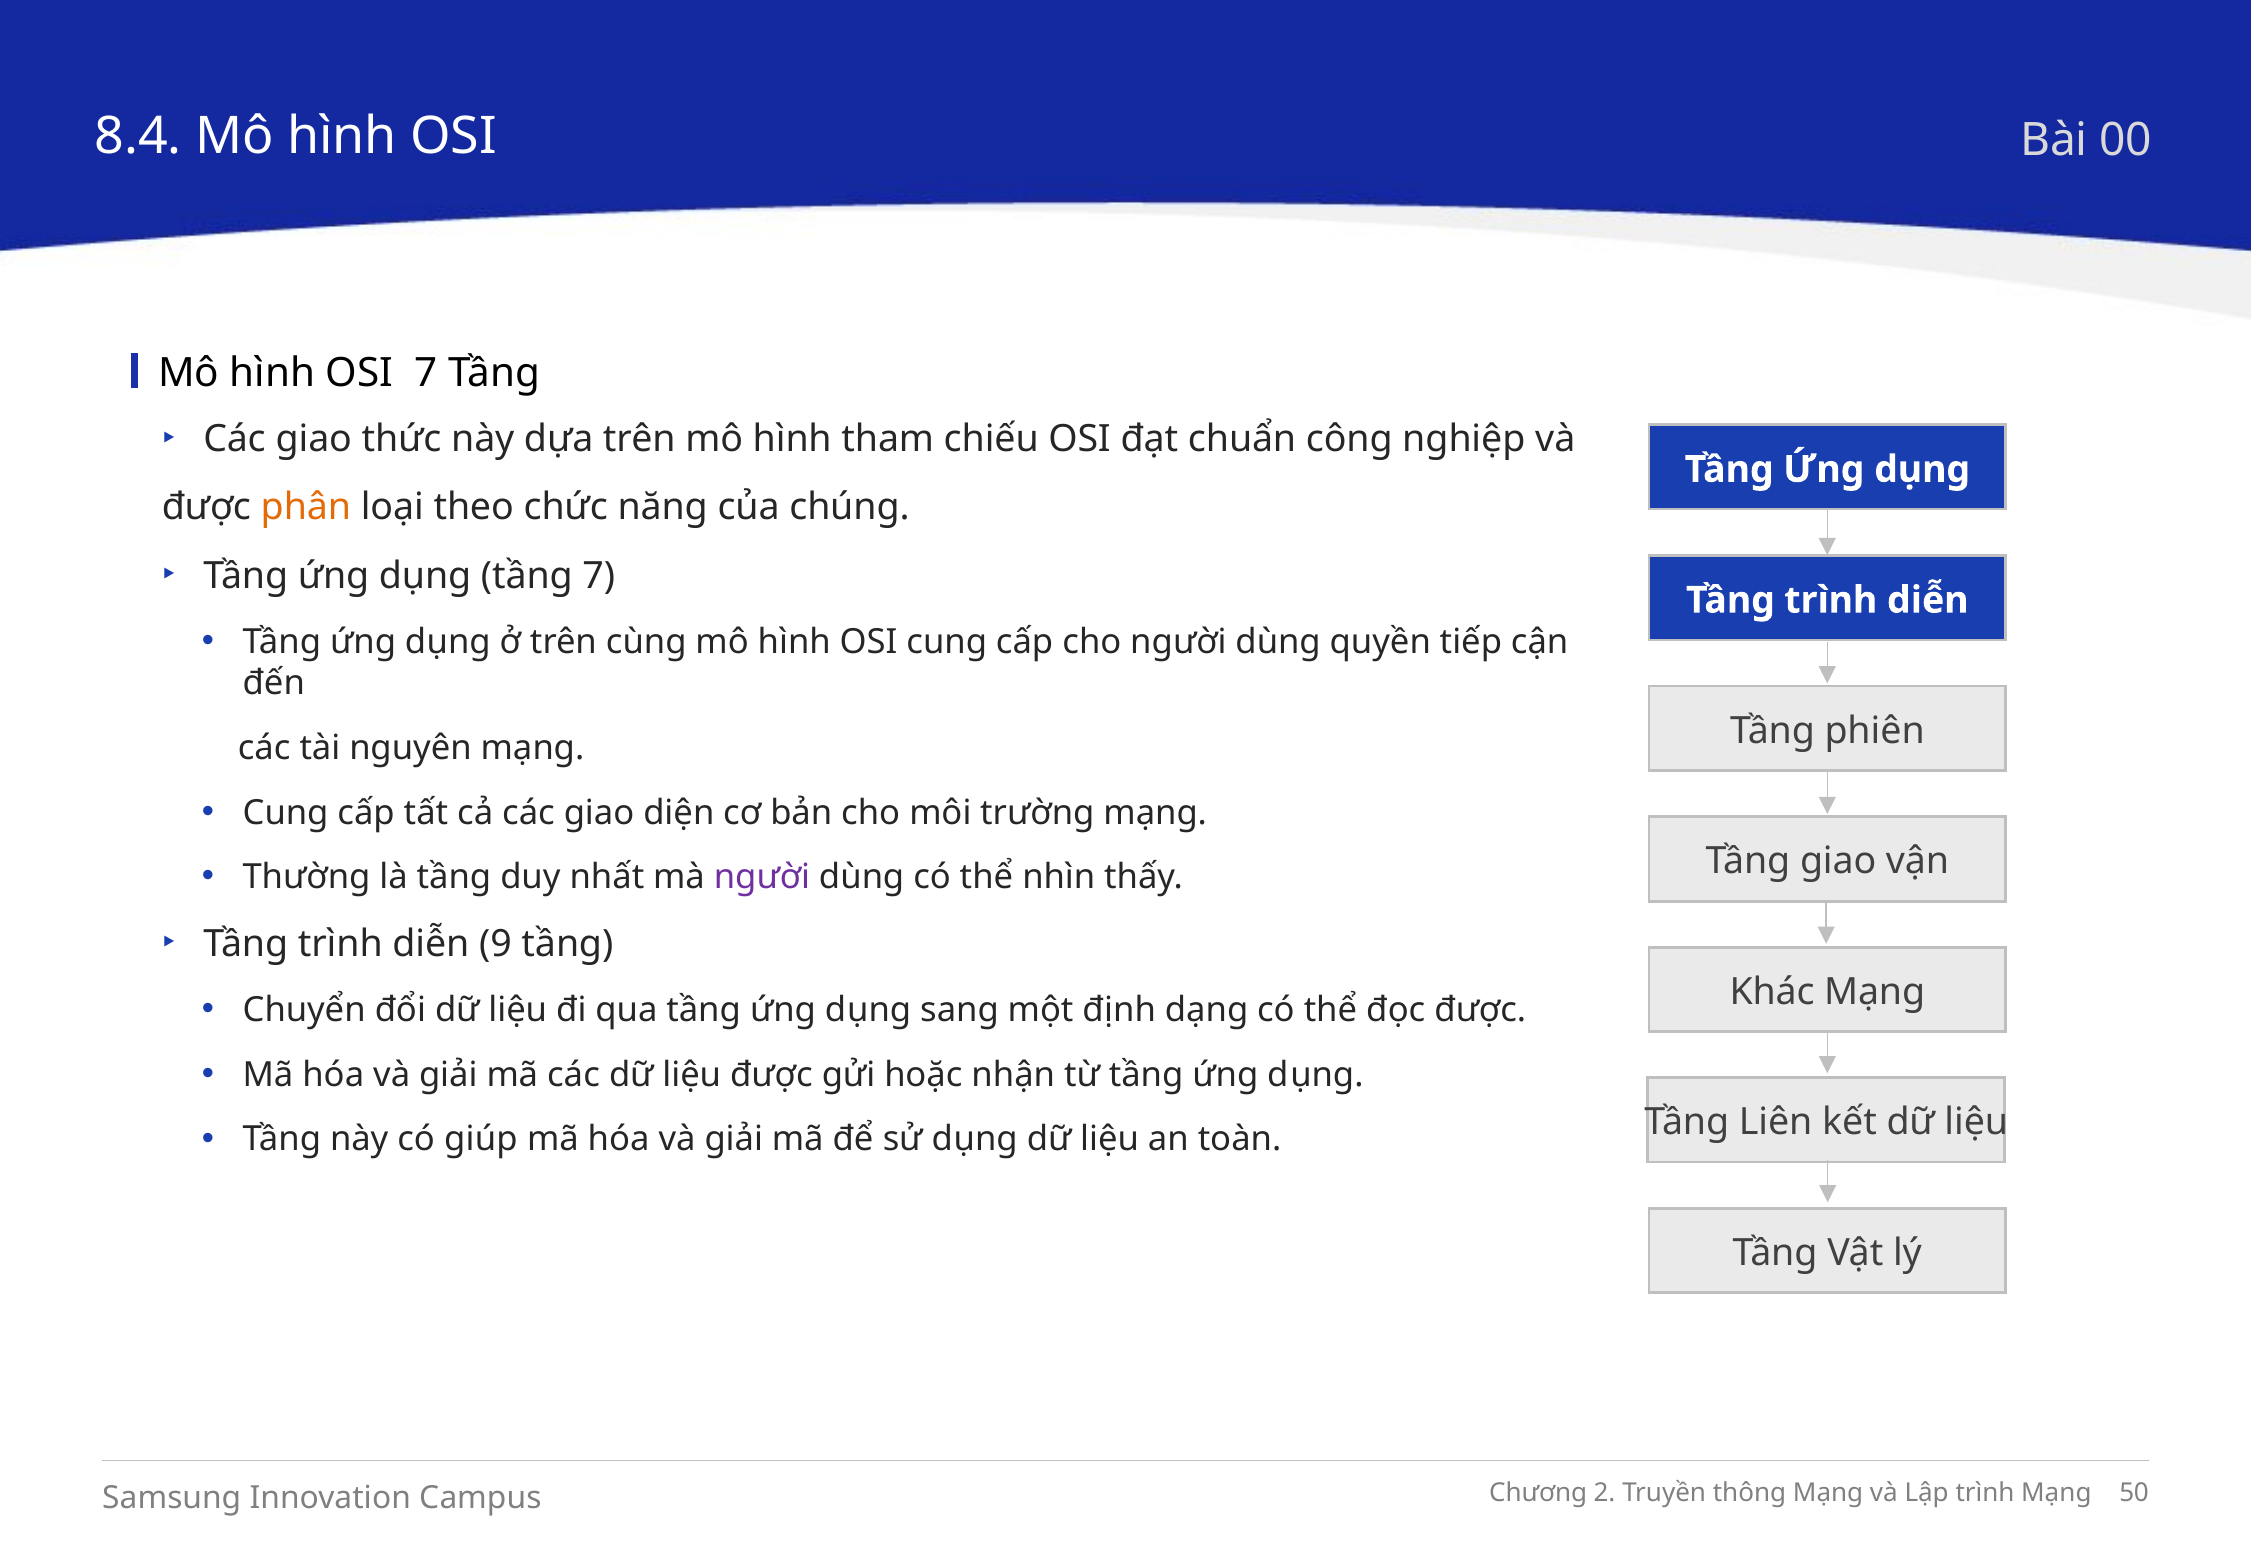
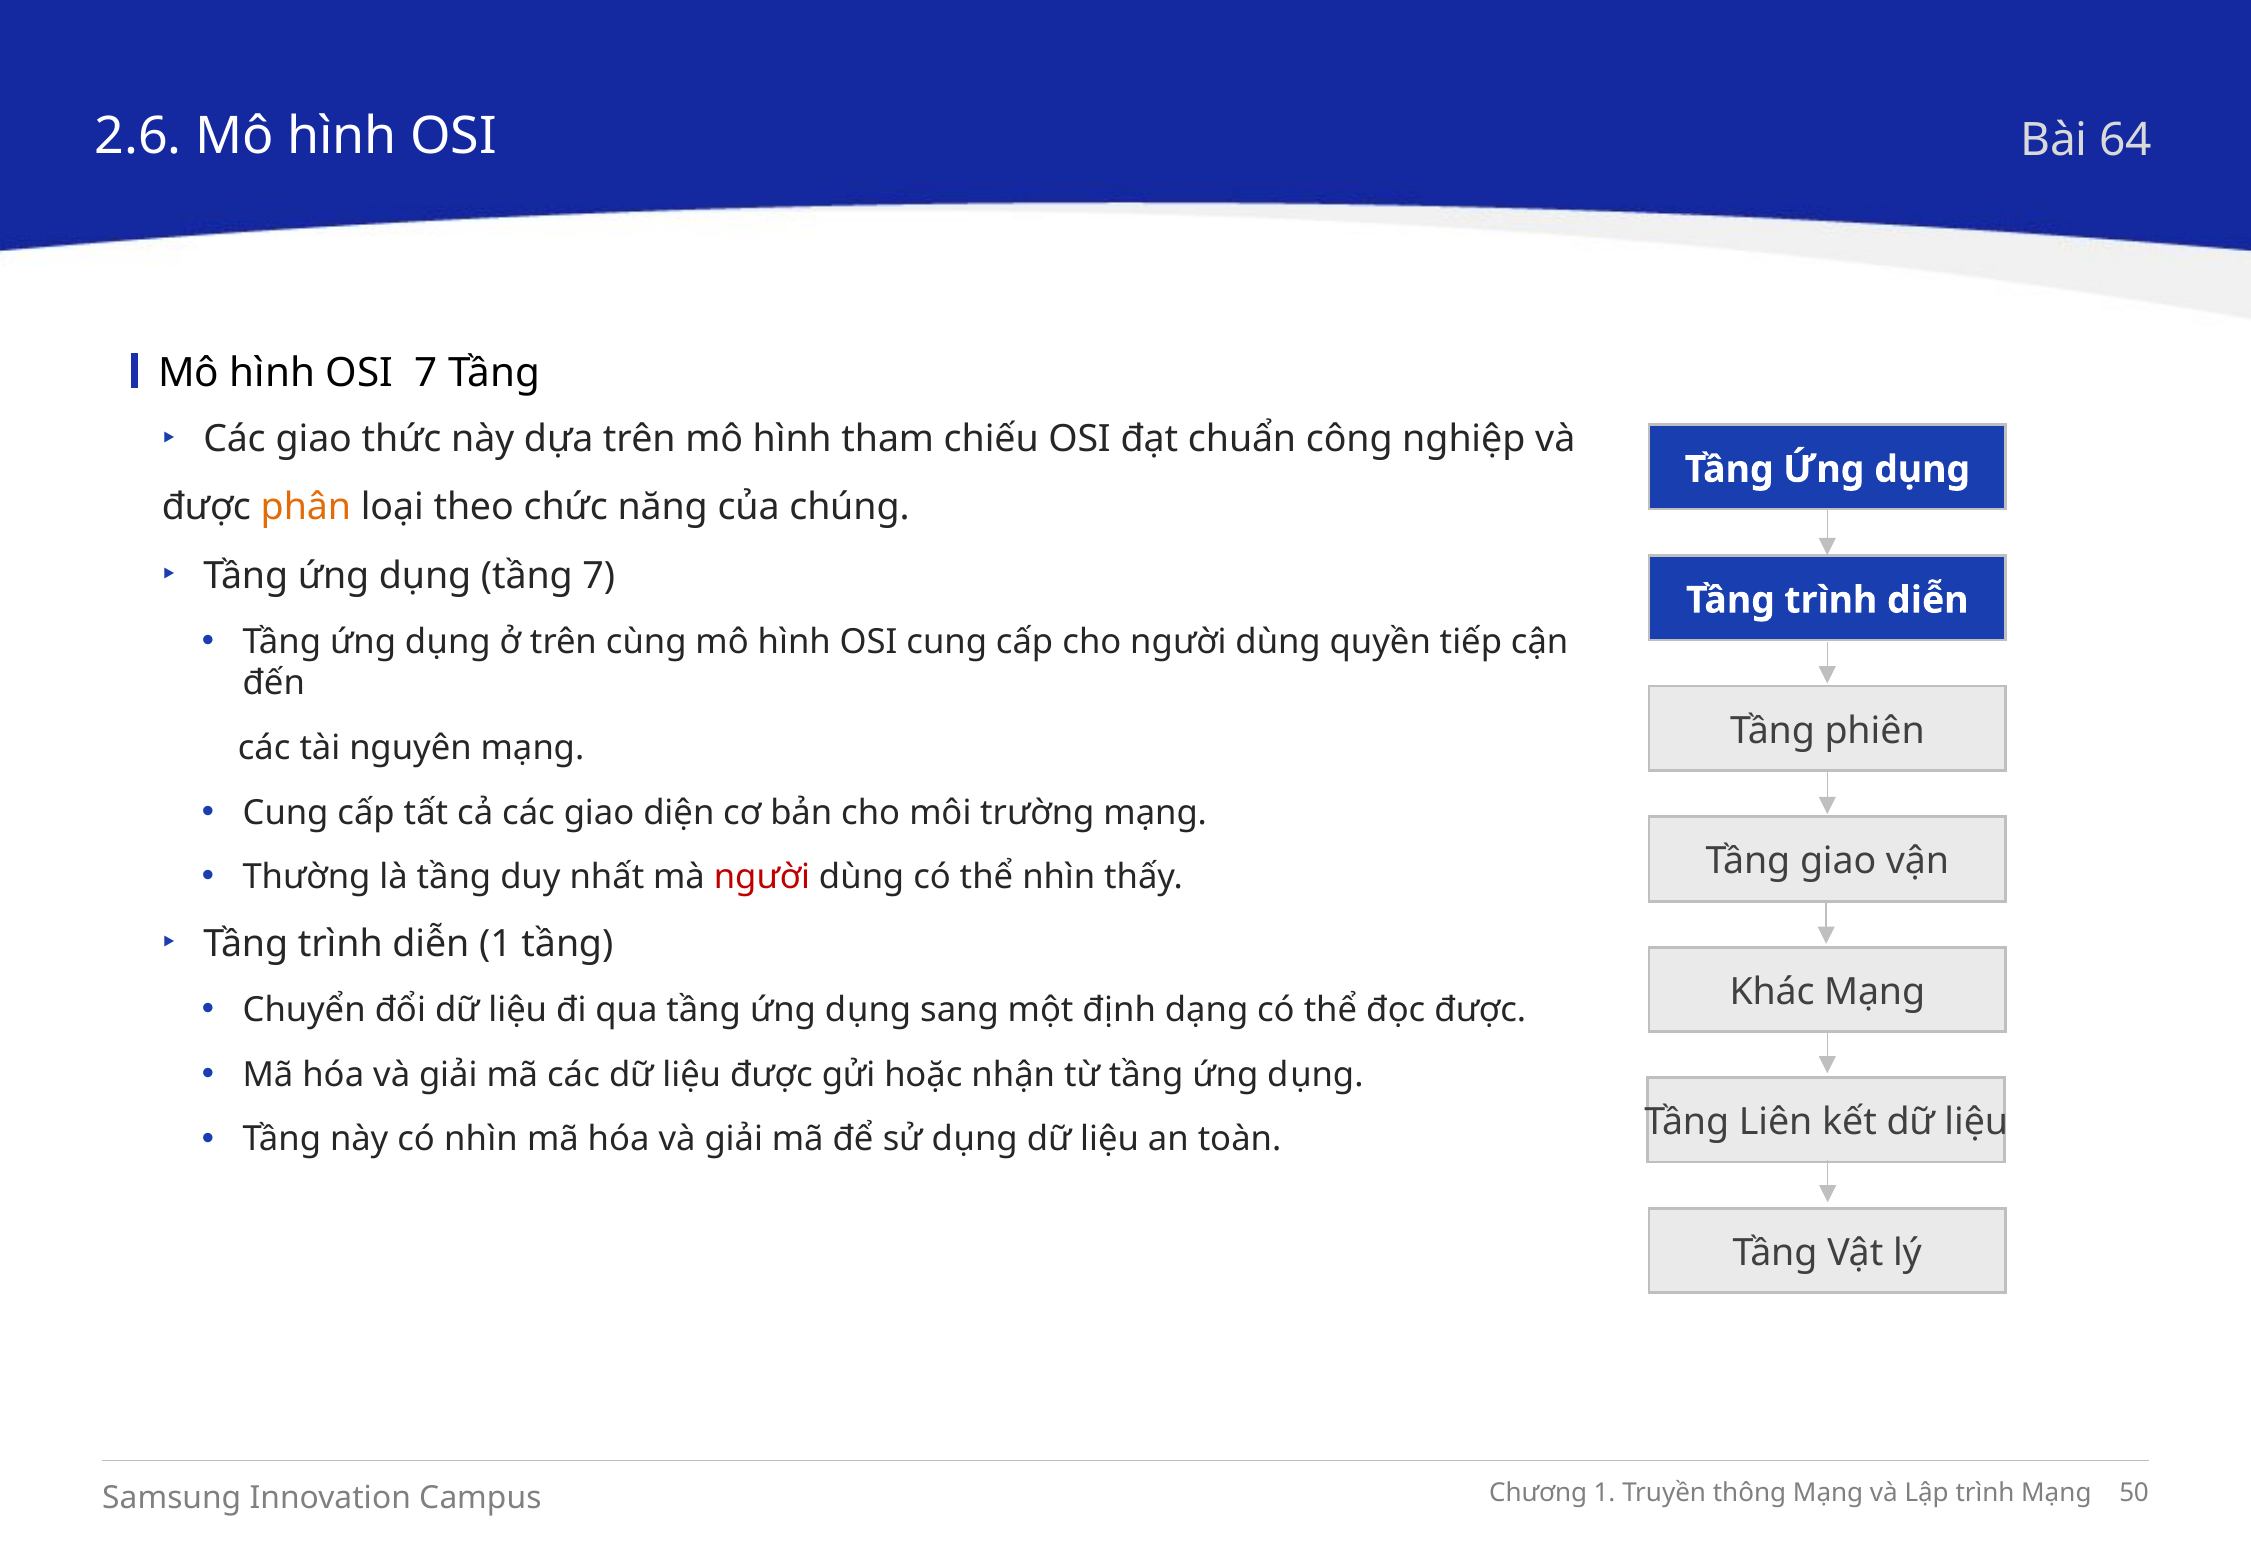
8.4: 8.4 -> 2.6
00: 00 -> 64
người at (762, 877) colour: purple -> red
diễn 9: 9 -> 1
có giúp: giúp -> nhìn
2 at (1604, 1493): 2 -> 1
